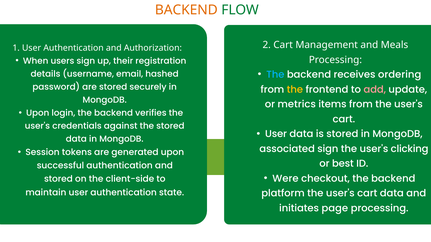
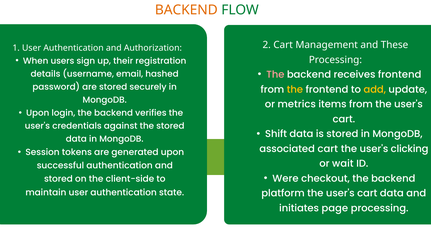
Meals: Meals -> These
The at (275, 75) colour: light blue -> pink
receives ordering: ordering -> frontend
add colour: pink -> yellow
User at (276, 134): User -> Shift
associated sign: sign -> cart
best: best -> wait
